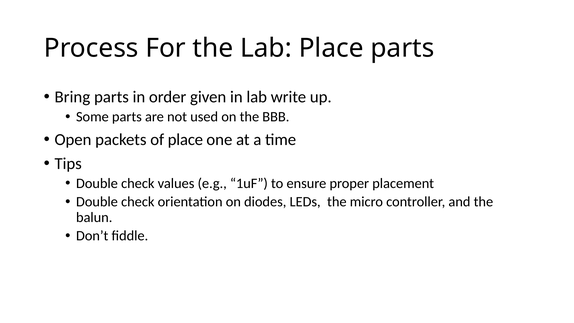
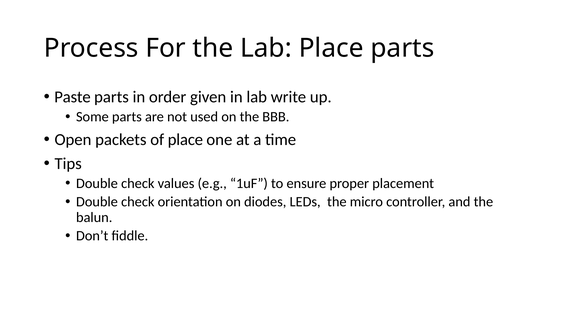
Bring: Bring -> Paste
